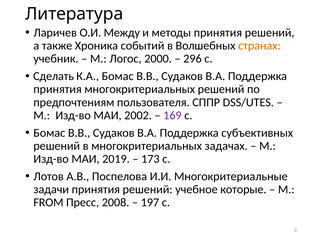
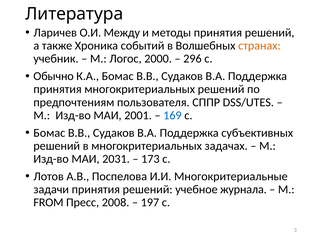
Сделать: Сделать -> Обычно
2002: 2002 -> 2001
169 colour: purple -> blue
2019: 2019 -> 2031
которые: которые -> журнала
